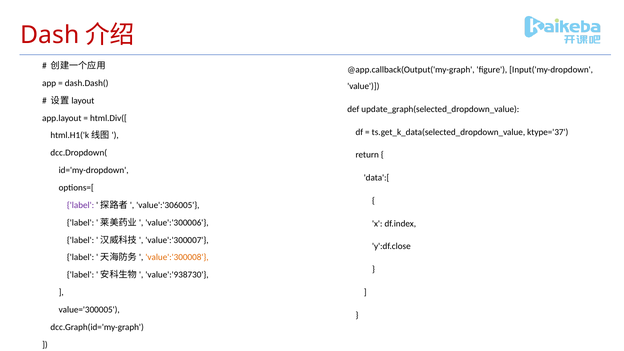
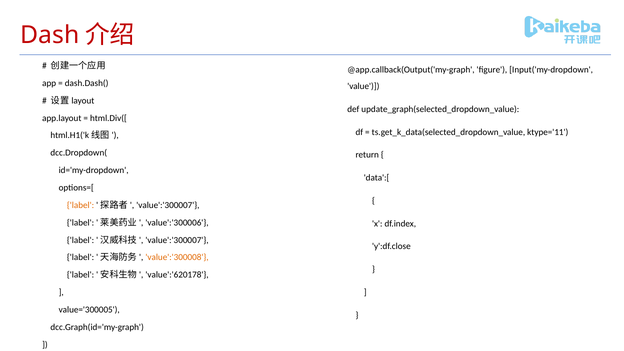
ktype='37: ktype='37 -> ktype='11
label at (81, 205) colour: purple -> orange
value':'306005 at (168, 205): value':'306005 -> value':'300007
value':'938730: value':'938730 -> value':'620178
